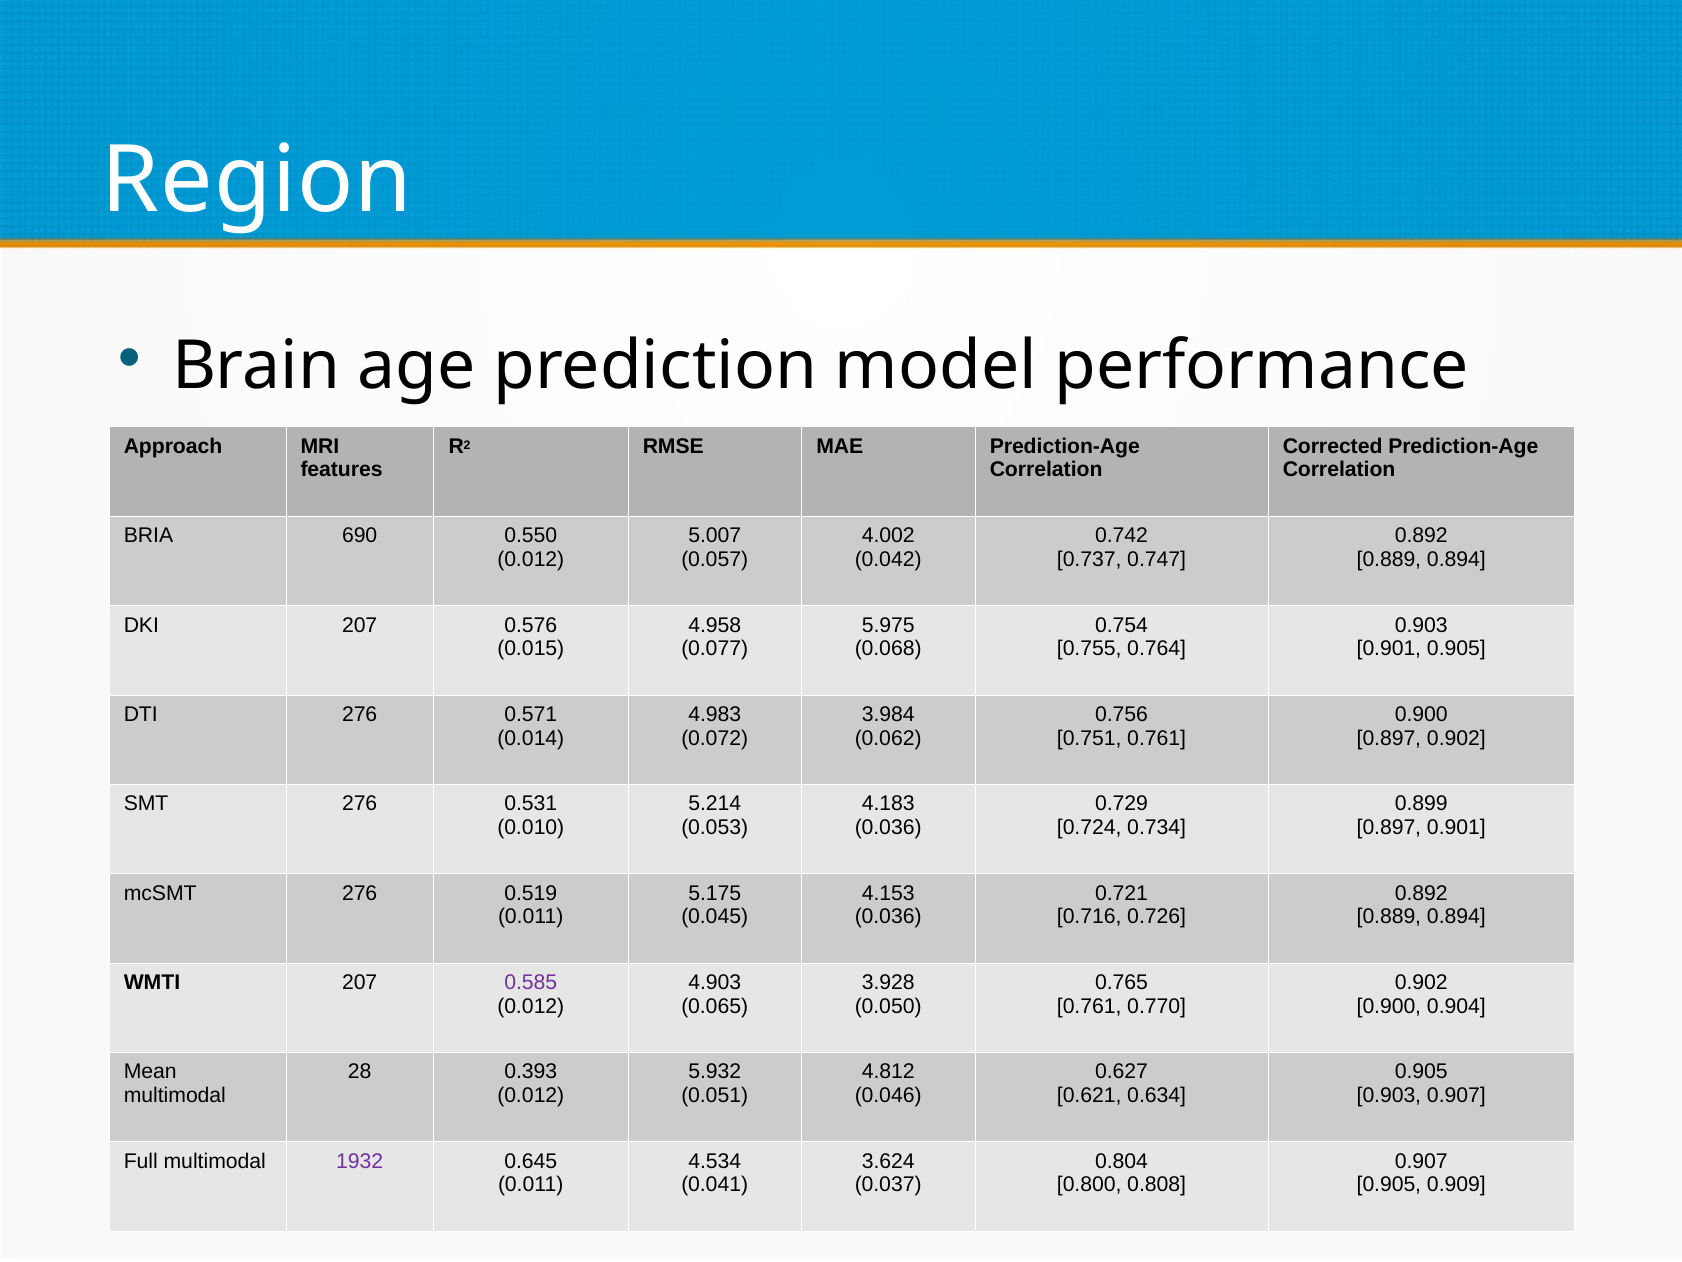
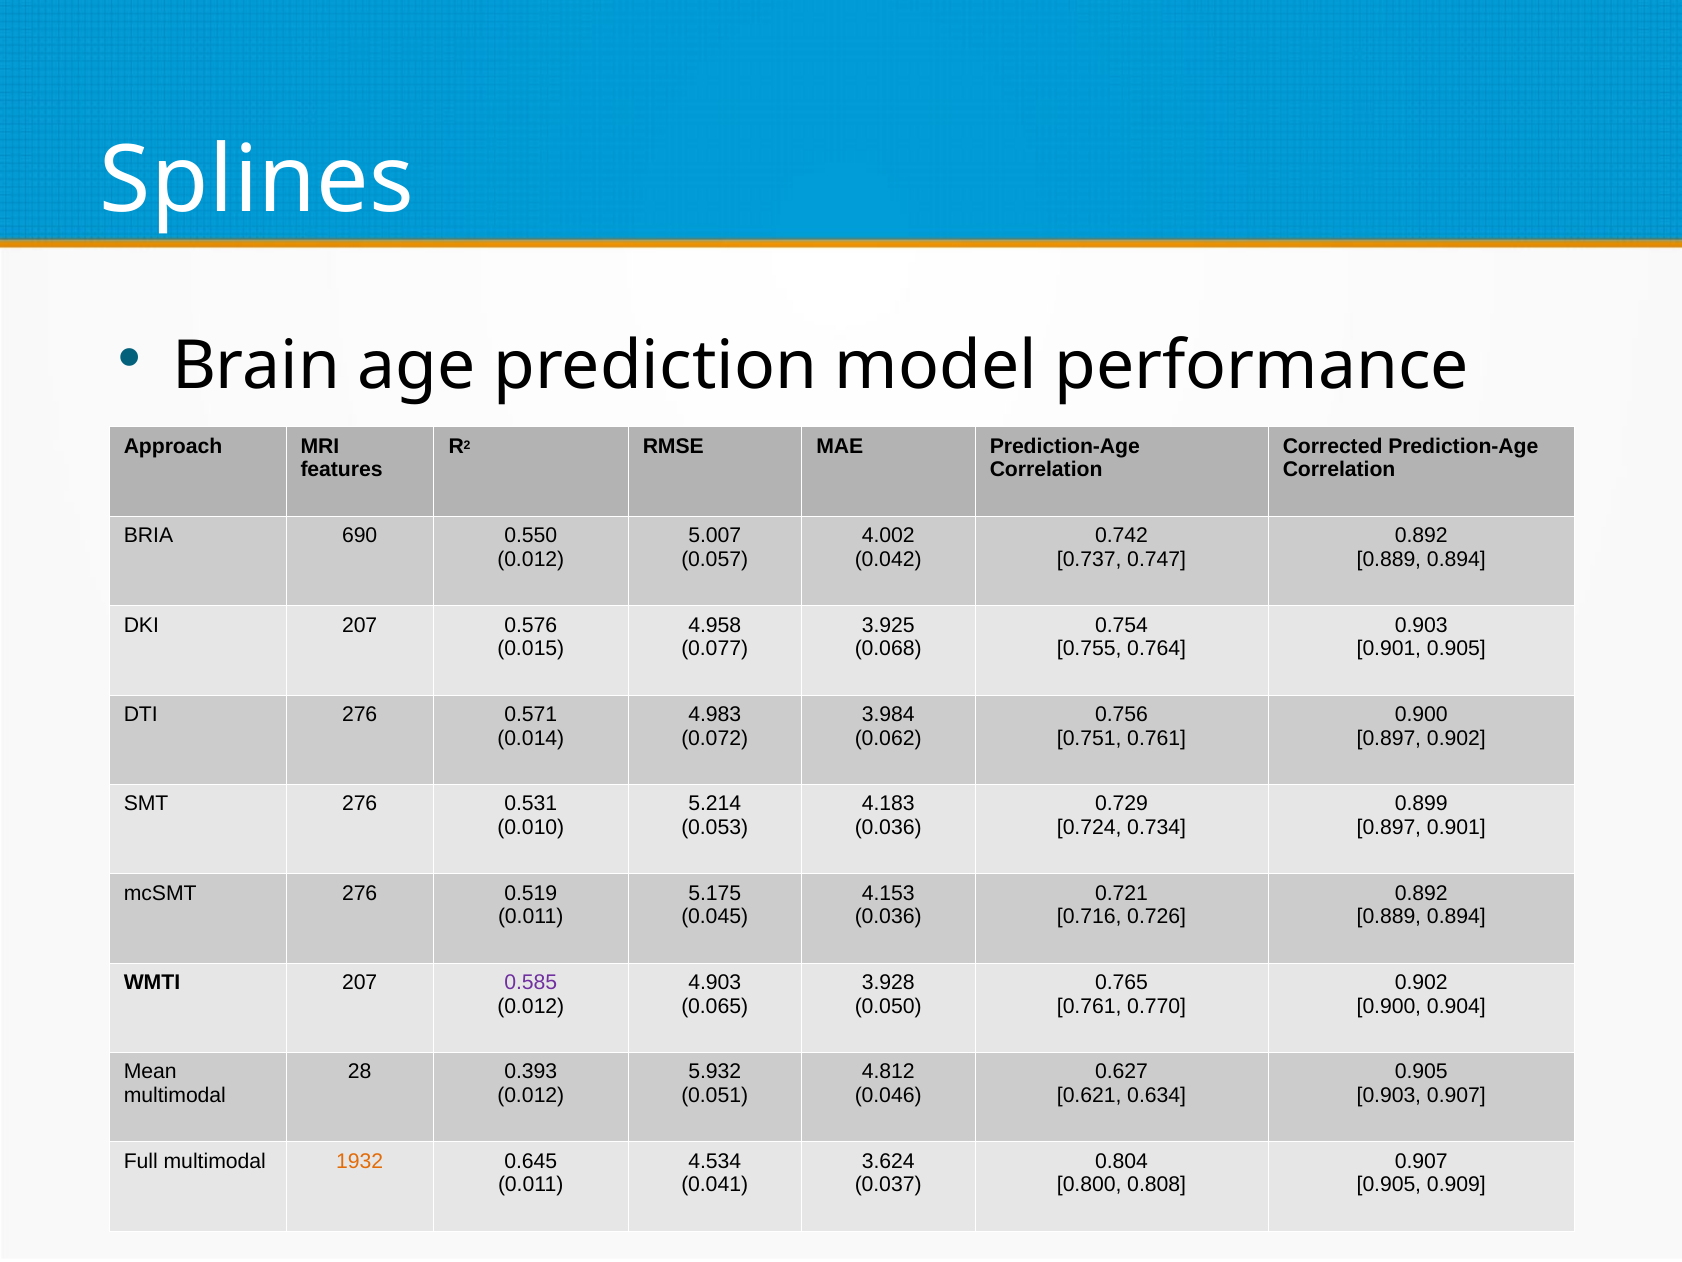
Region: Region -> Splines
5.975: 5.975 -> 3.925
1932 colour: purple -> orange
